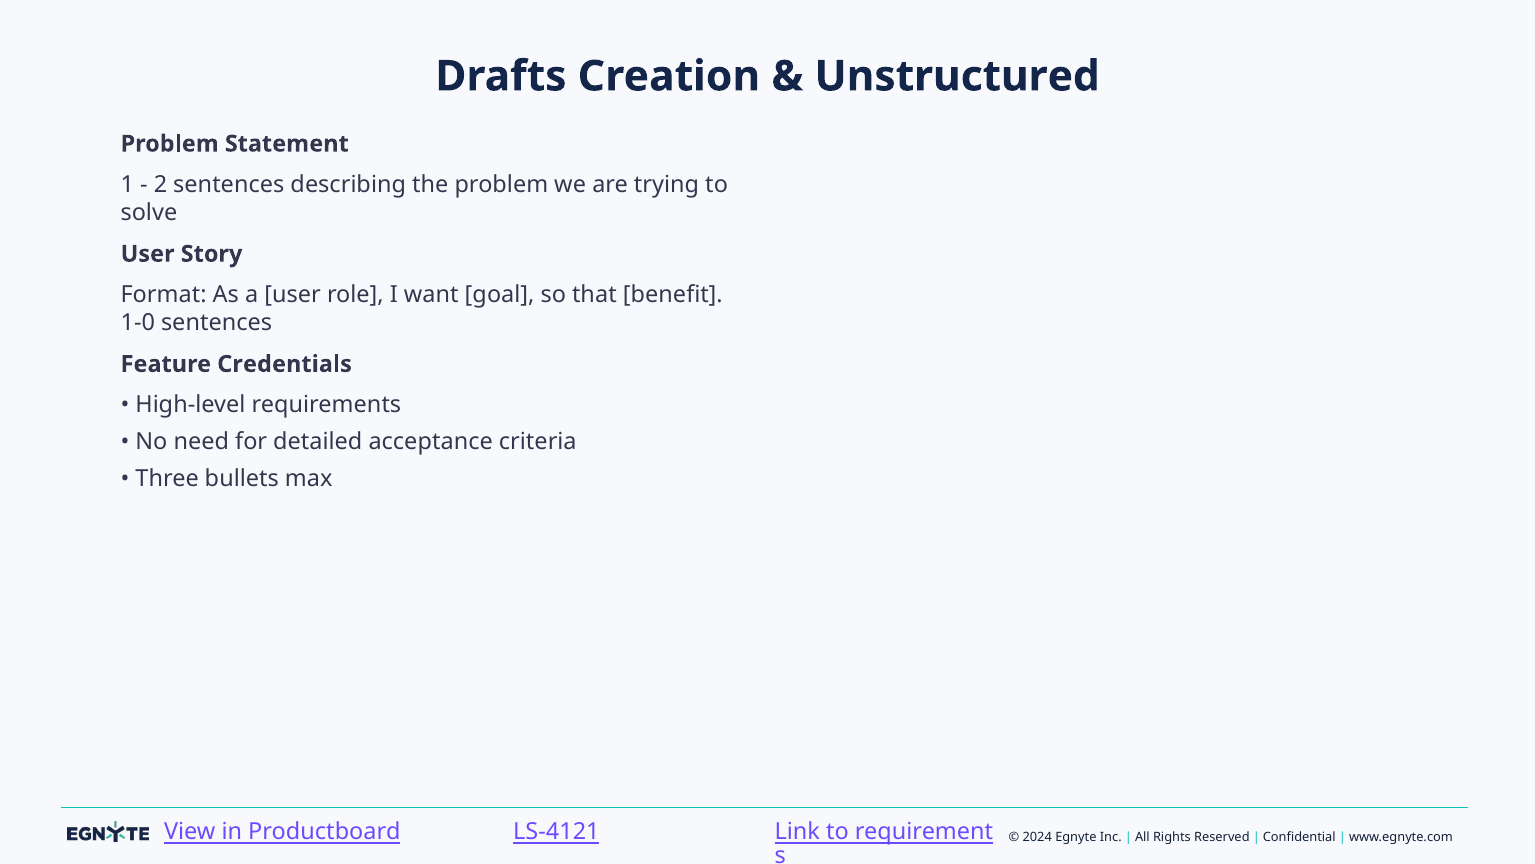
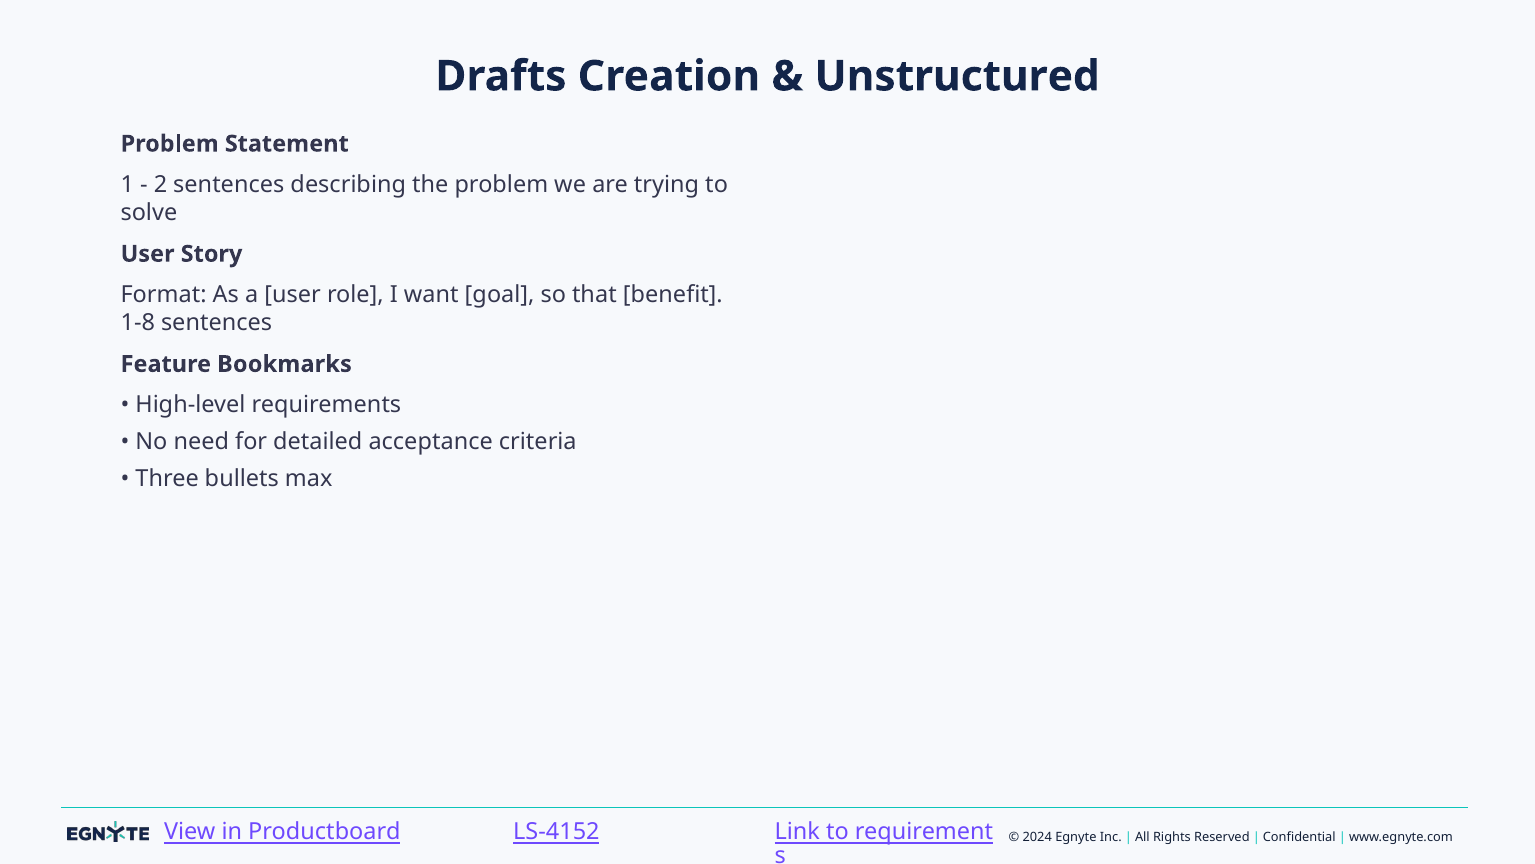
1-0: 1-0 -> 1-8
Credentials: Credentials -> Bookmarks
LS-4121: LS-4121 -> LS-4152
